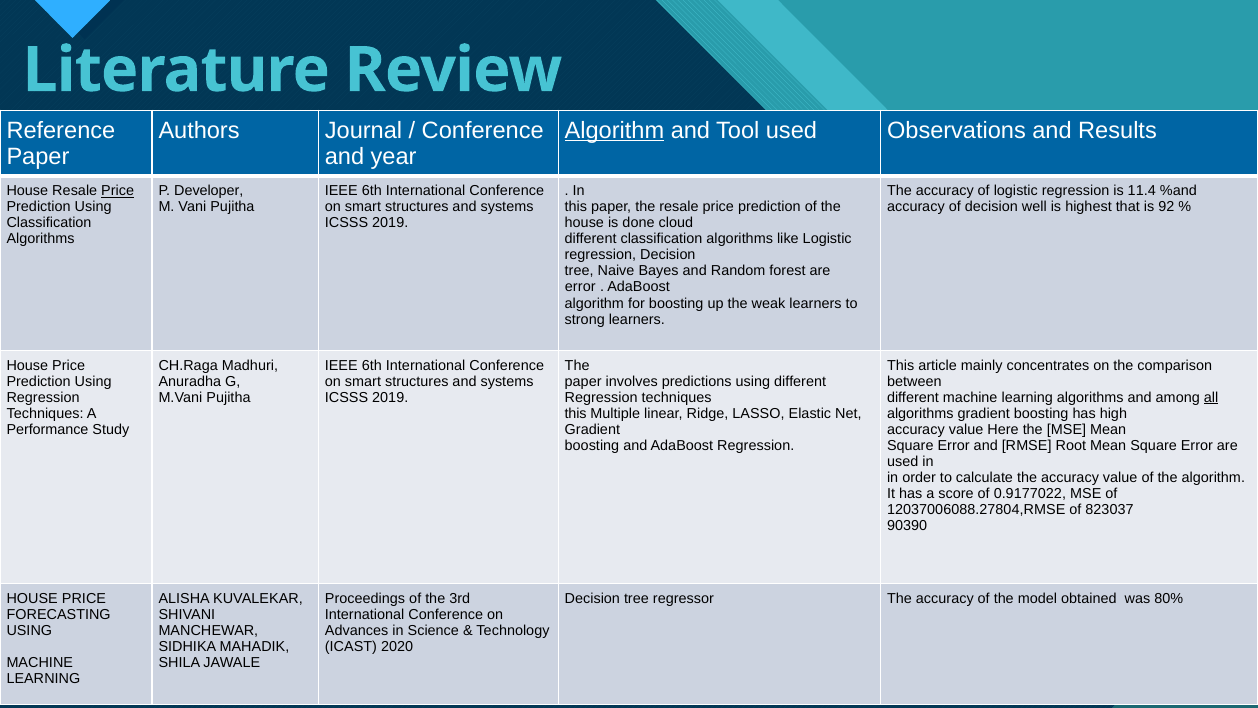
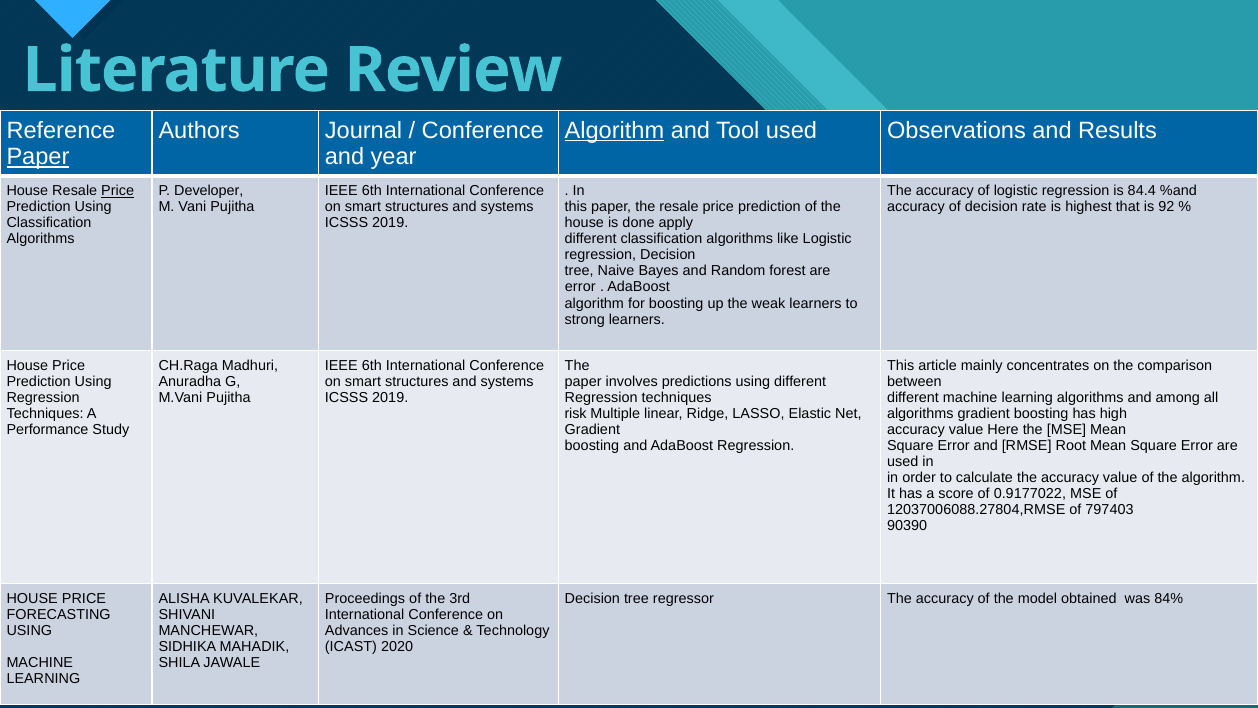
Paper at (38, 157) underline: none -> present
11.4: 11.4 -> 84.4
well: well -> rate
cloud: cloud -> apply
all underline: present -> none
this at (576, 413): this -> risk
823037: 823037 -> 797403
80%: 80% -> 84%
